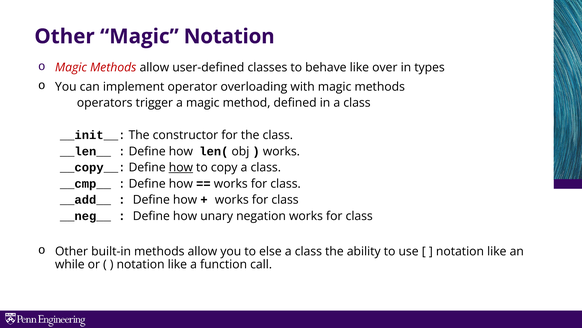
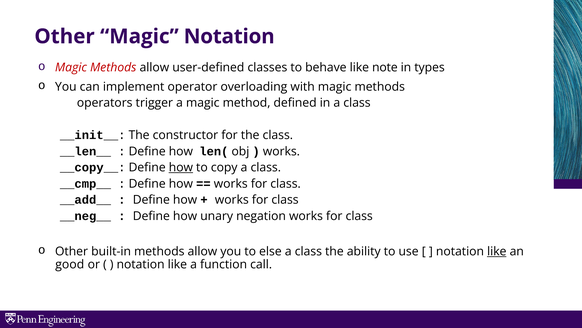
over: over -> note
like at (497, 251) underline: none -> present
while: while -> good
